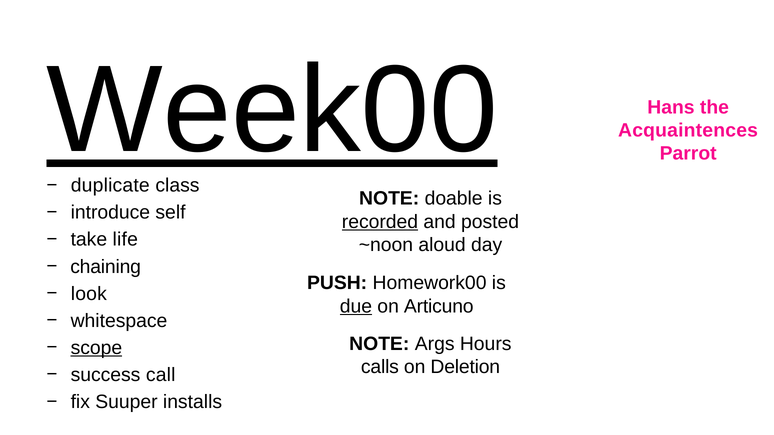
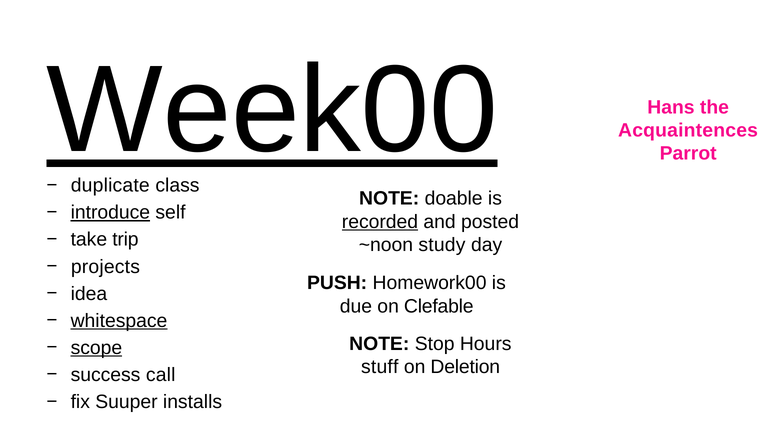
introduce underline: none -> present
life: life -> trip
aloud: aloud -> study
chaining: chaining -> projects
look: look -> idea
due underline: present -> none
Articuno: Articuno -> Clefable
whitespace underline: none -> present
Args: Args -> Stop
calls: calls -> stuff
